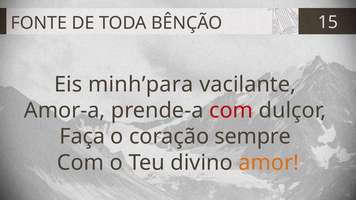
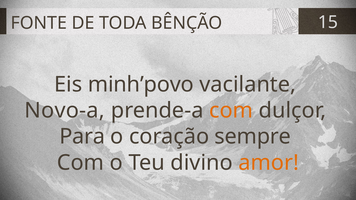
minh’para: minh’para -> minh’povo
Amor-a: Amor-a -> Novo-a
com at (231, 111) colour: red -> orange
Faça: Faça -> Para
